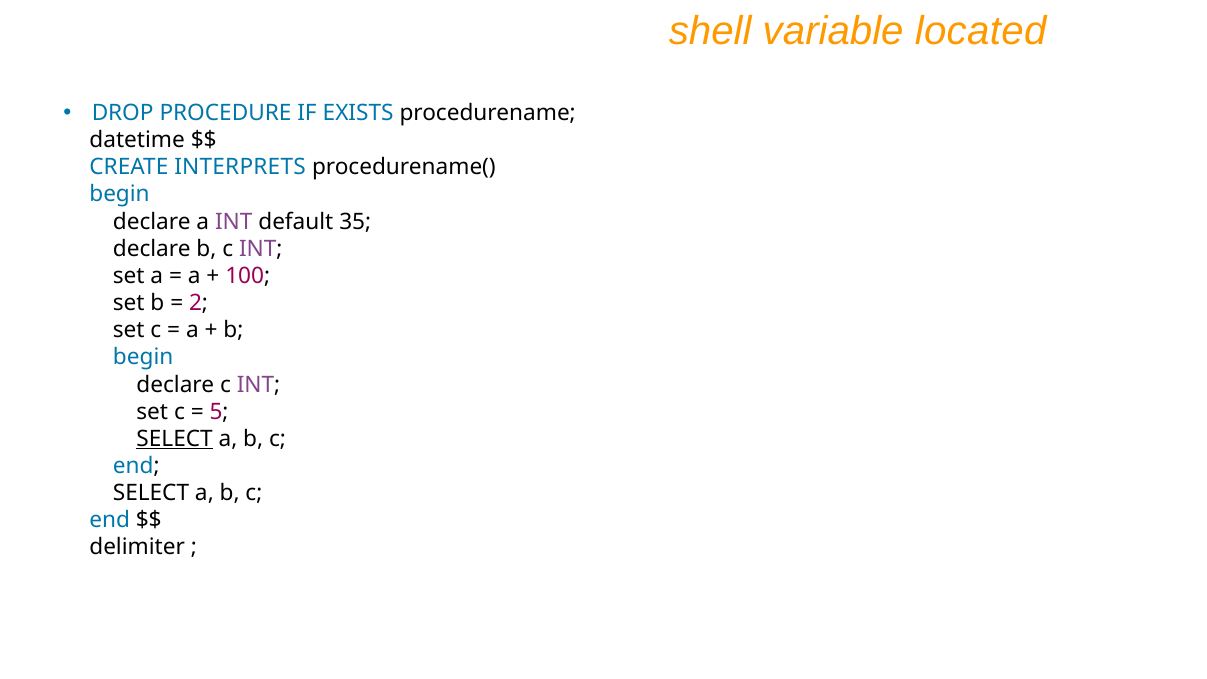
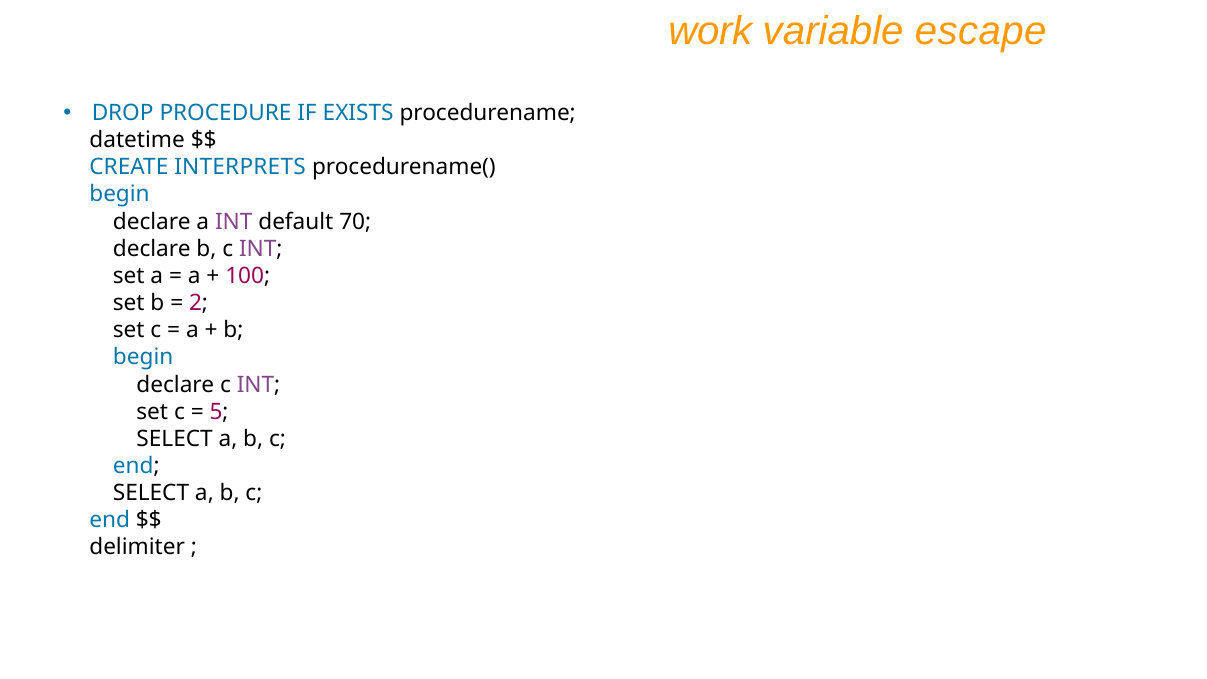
shell: shell -> work
located: located -> escape
35: 35 -> 70
SELECT at (175, 439) underline: present -> none
